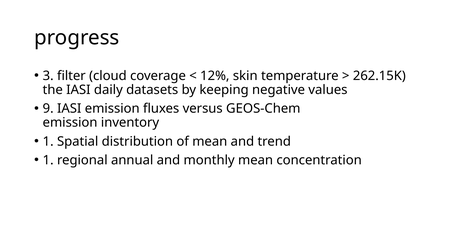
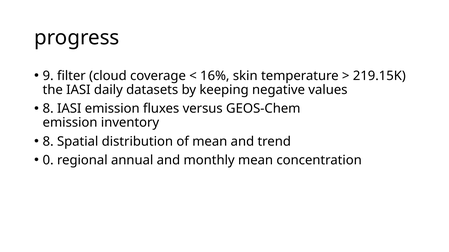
3: 3 -> 9
12%: 12% -> 16%
262.15K: 262.15K -> 219.15K
9 at (48, 109): 9 -> 8
1 at (48, 142): 1 -> 8
1 at (48, 161): 1 -> 0
